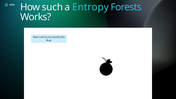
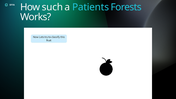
Entropy: Entropy -> Patients
